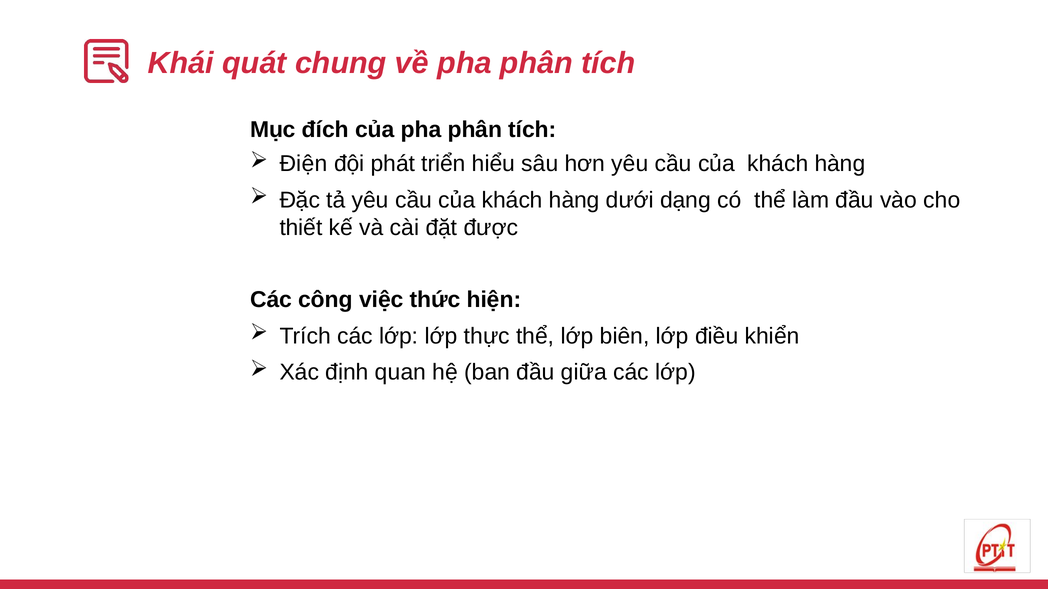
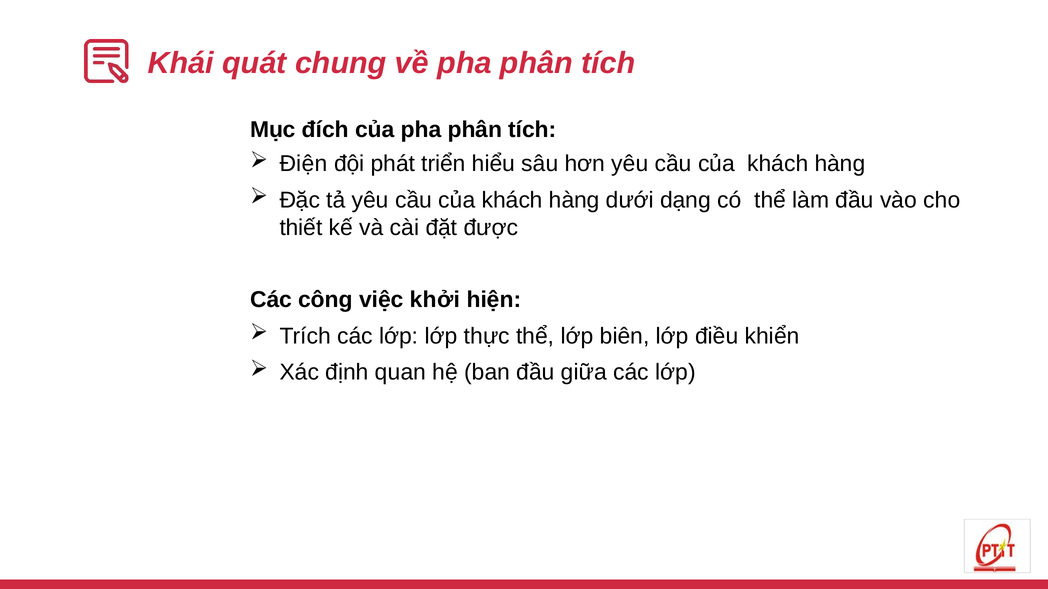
thức: thức -> khởi
